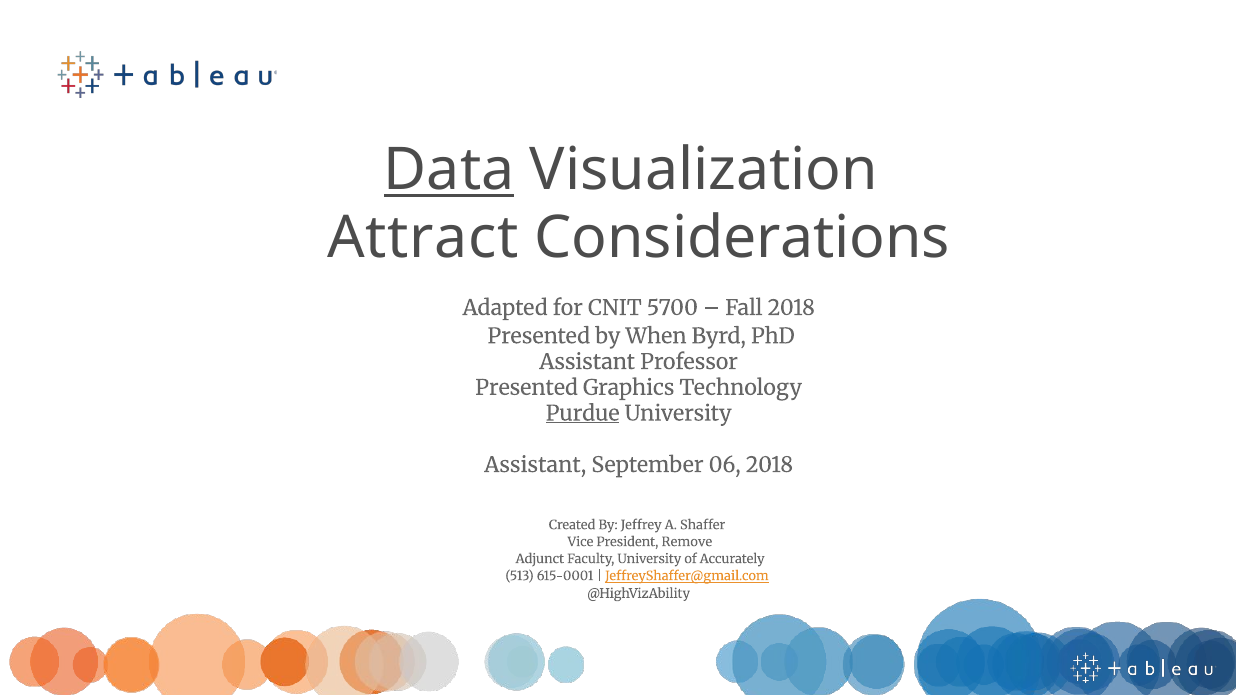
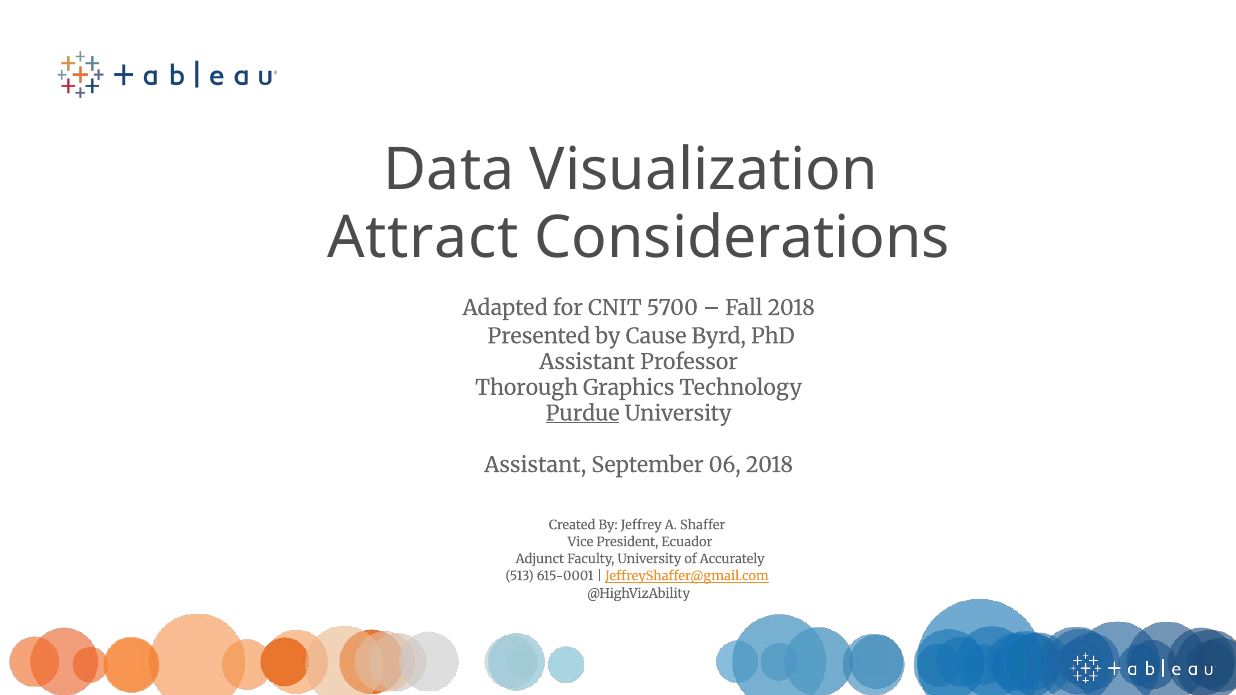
Data underline: present -> none
When: When -> Cause
Presented at (527, 388): Presented -> Thorough
Remove: Remove -> Ecuador
